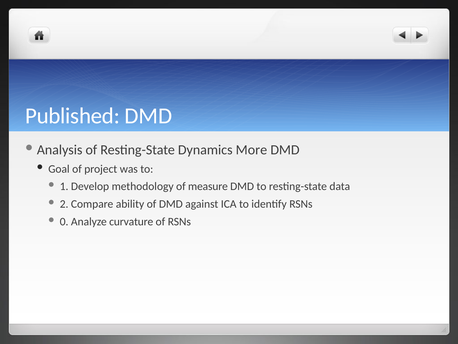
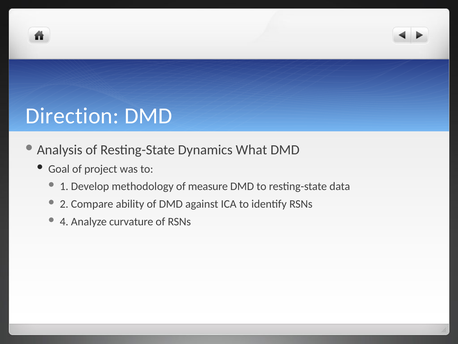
Published: Published -> Direction
More: More -> What
0: 0 -> 4
